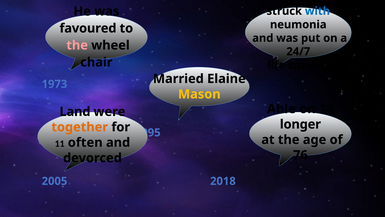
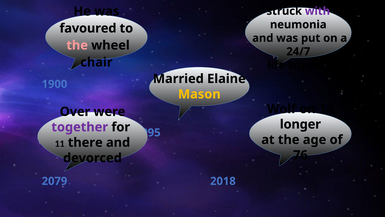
with colour: blue -> purple
1973: 1973 -> 1900
Able: Able -> Wolf
Land: Land -> Over
together colour: orange -> purple
often: often -> there
2005: 2005 -> 2079
